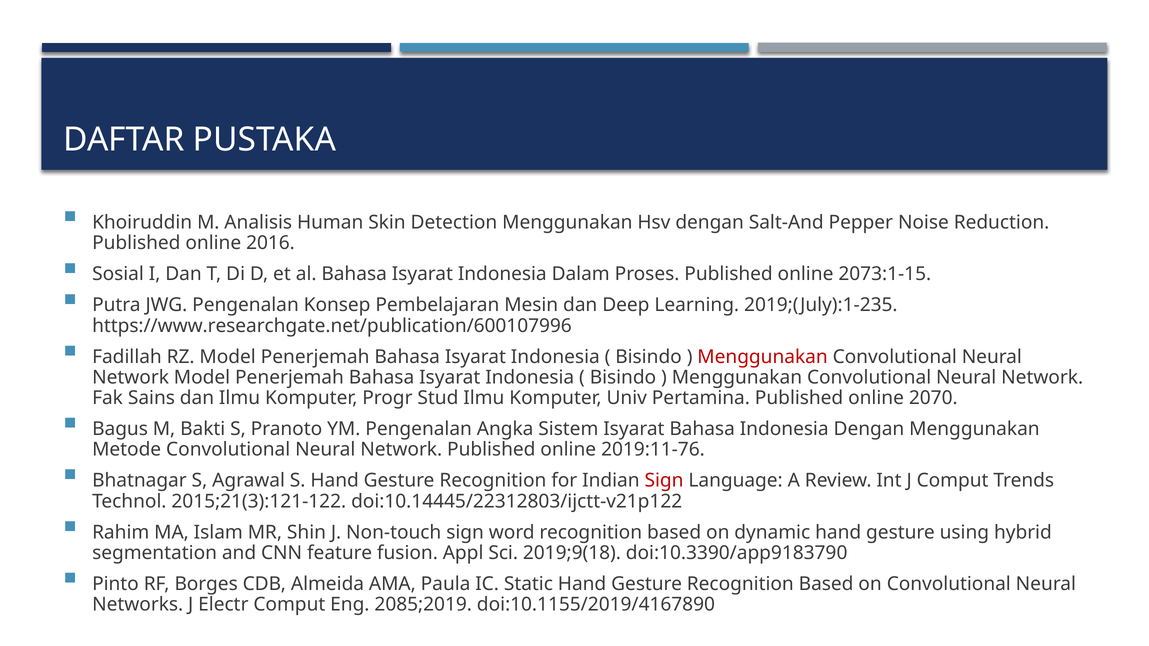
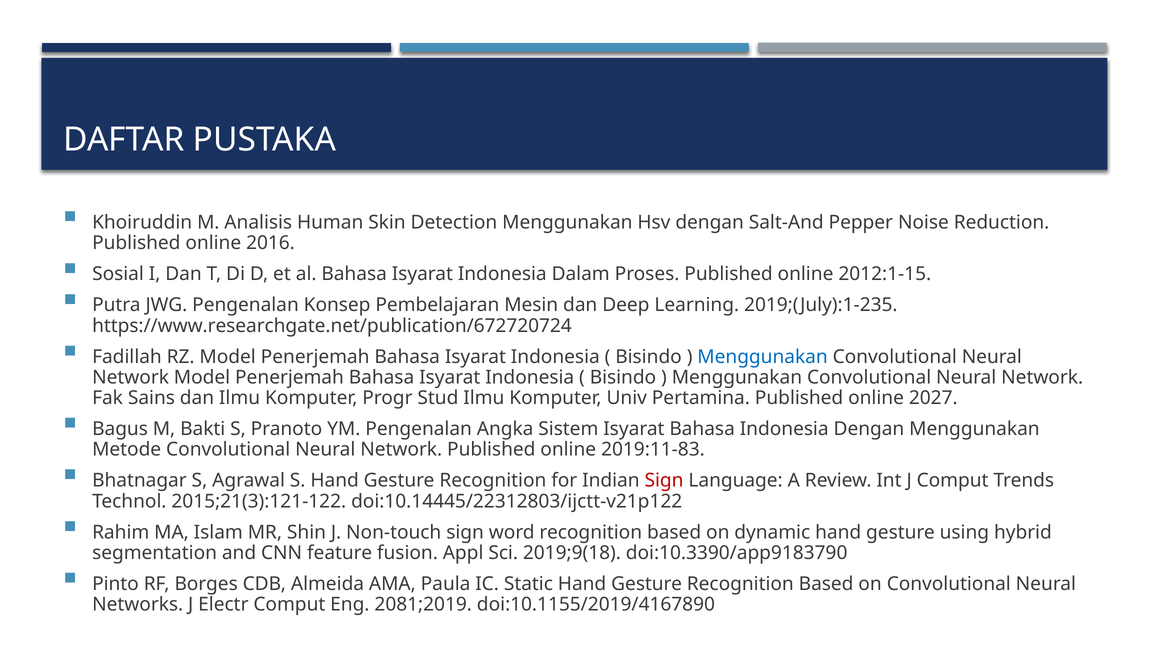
2073:1-15: 2073:1-15 -> 2012:1-15
https://www.researchgate.net/publication/600107996: https://www.researchgate.net/publication/600107996 -> https://www.researchgate.net/publication/672720724
Menggunakan at (763, 357) colour: red -> blue
2070: 2070 -> 2027
2019:11-76: 2019:11-76 -> 2019:11-83
2085;2019: 2085;2019 -> 2081;2019
